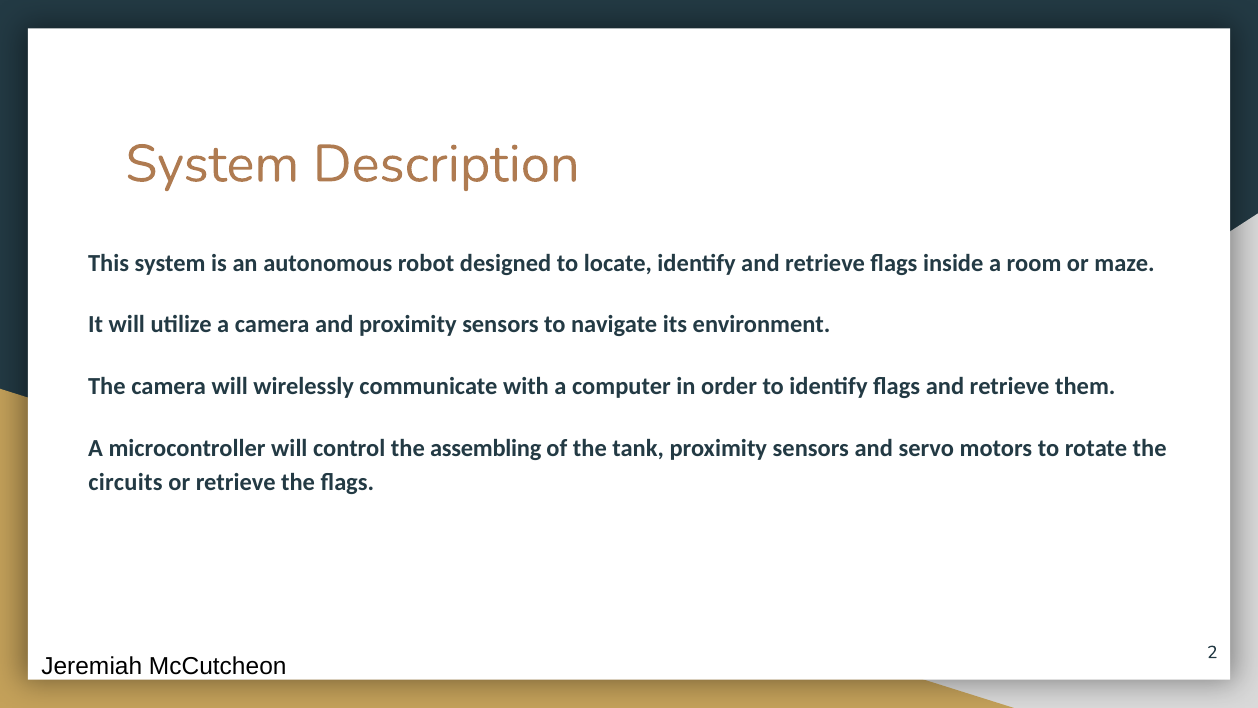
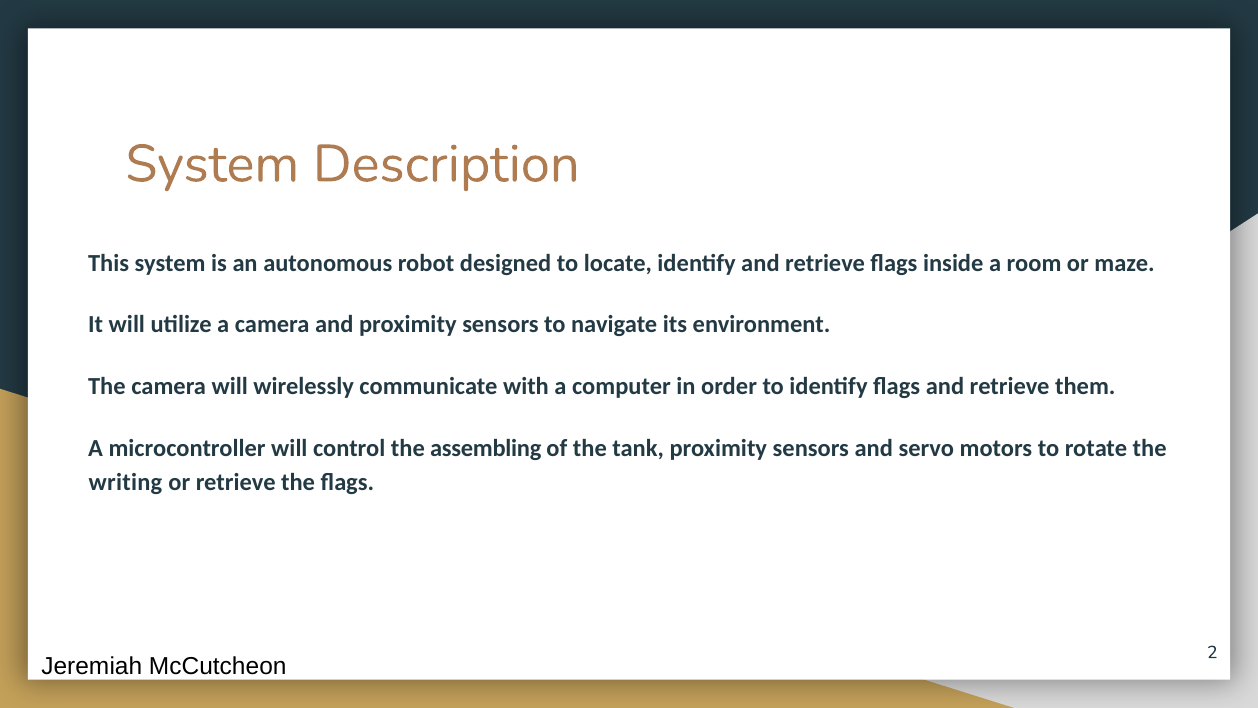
circuits: circuits -> writing
